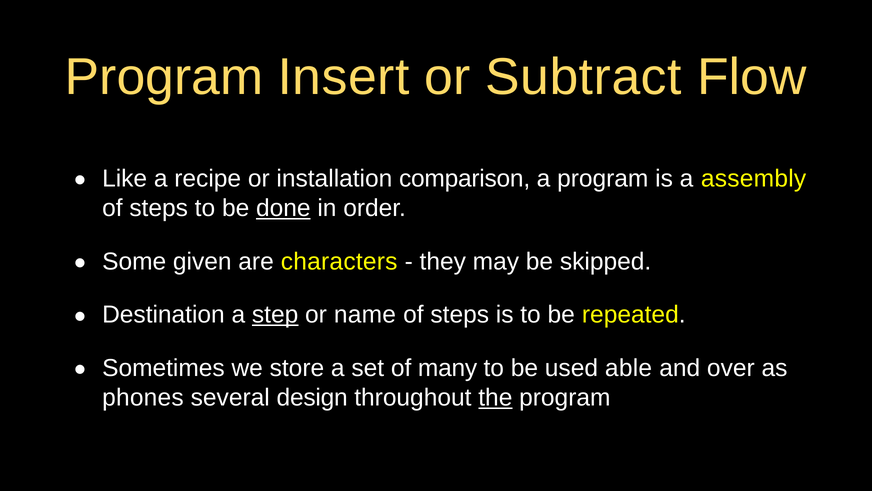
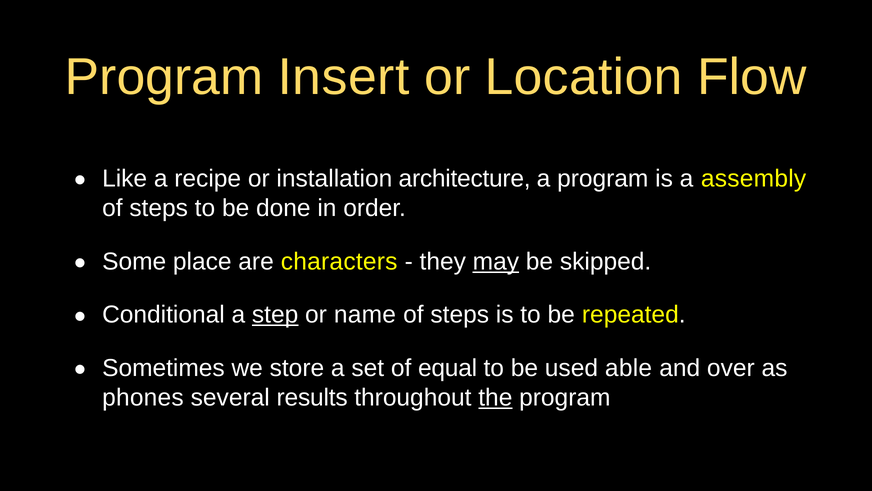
Subtract: Subtract -> Location
comparison: comparison -> architecture
done underline: present -> none
given: given -> place
may underline: none -> present
Destination: Destination -> Conditional
many: many -> equal
design: design -> results
